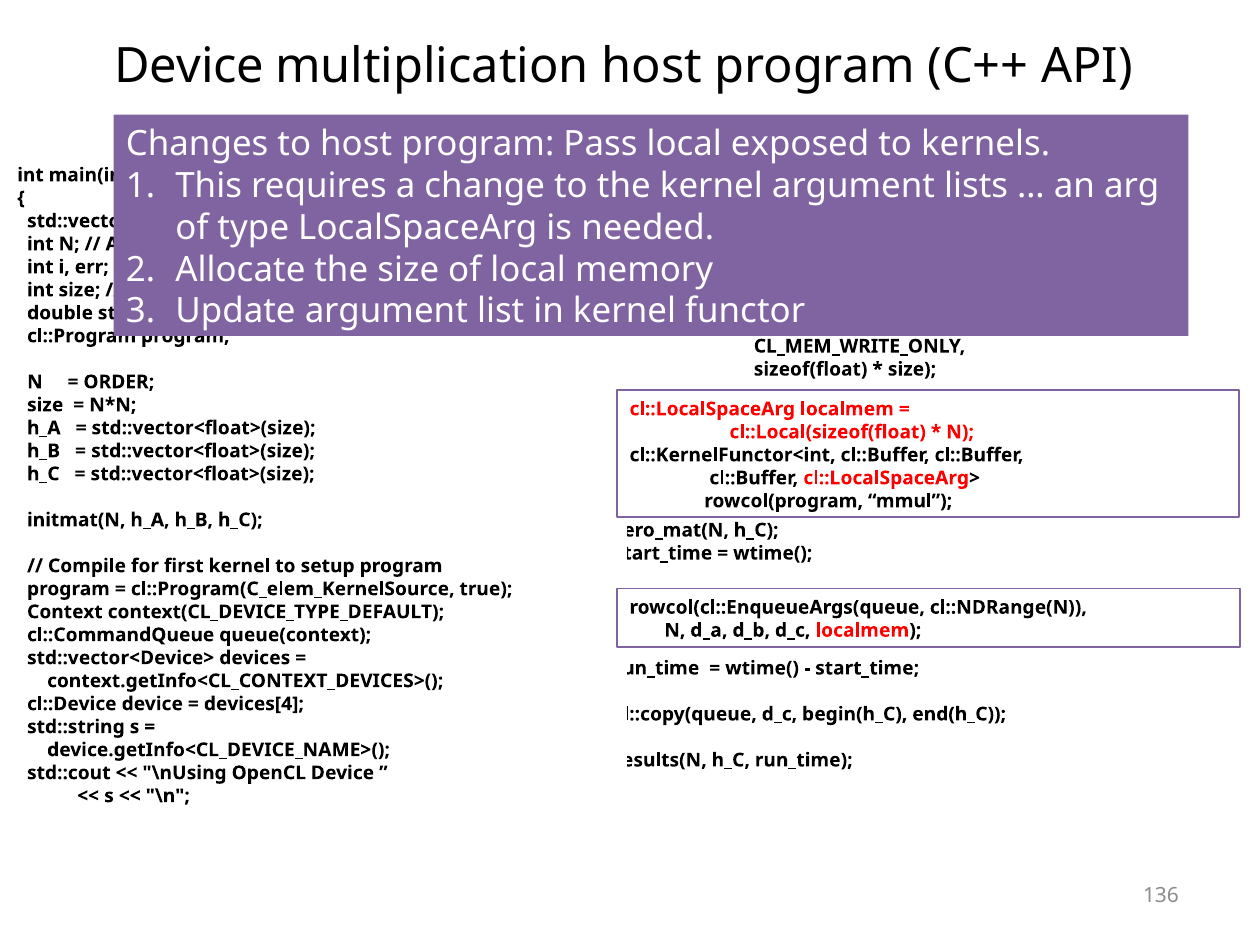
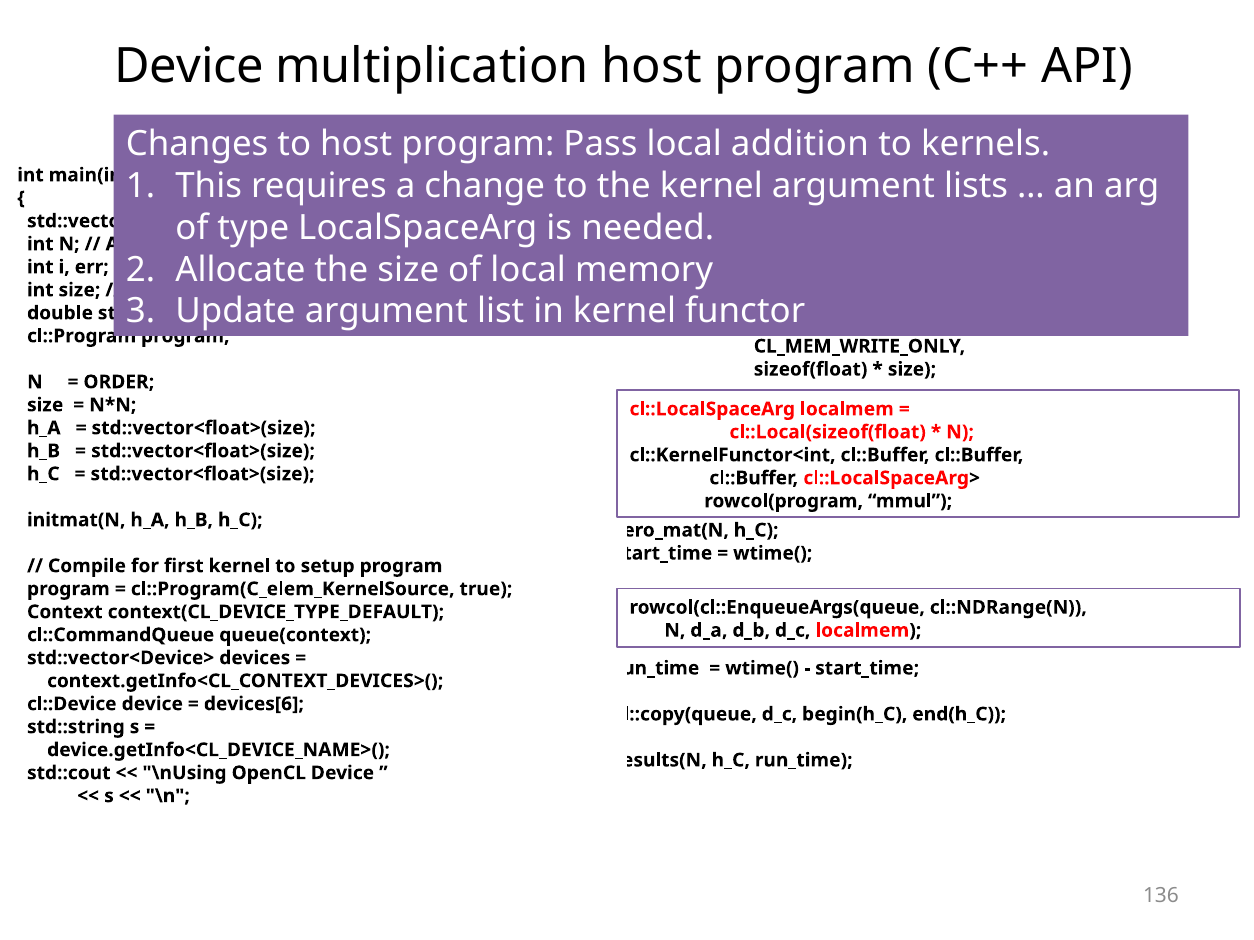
exposed: exposed -> addition
devices[4: devices[4 -> devices[6
